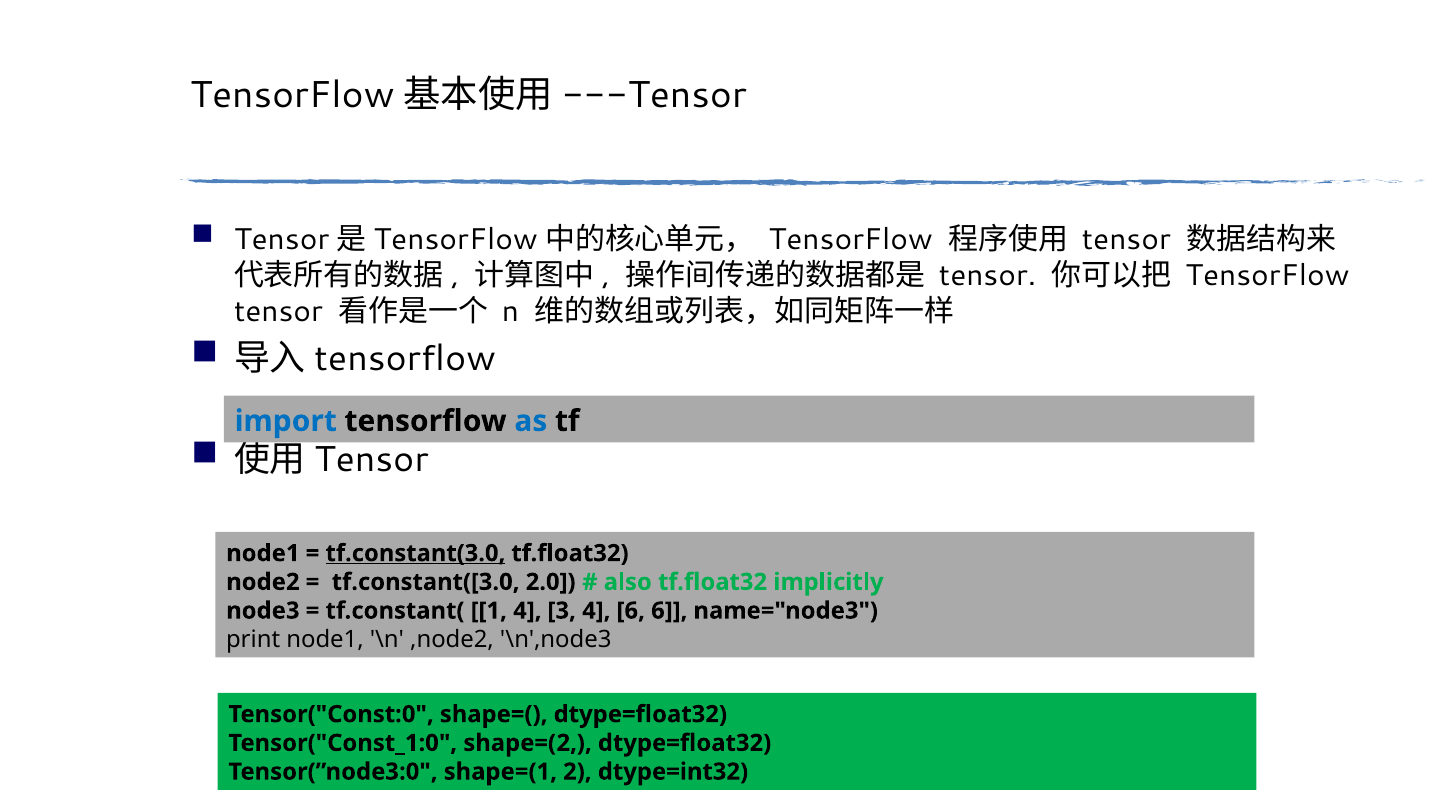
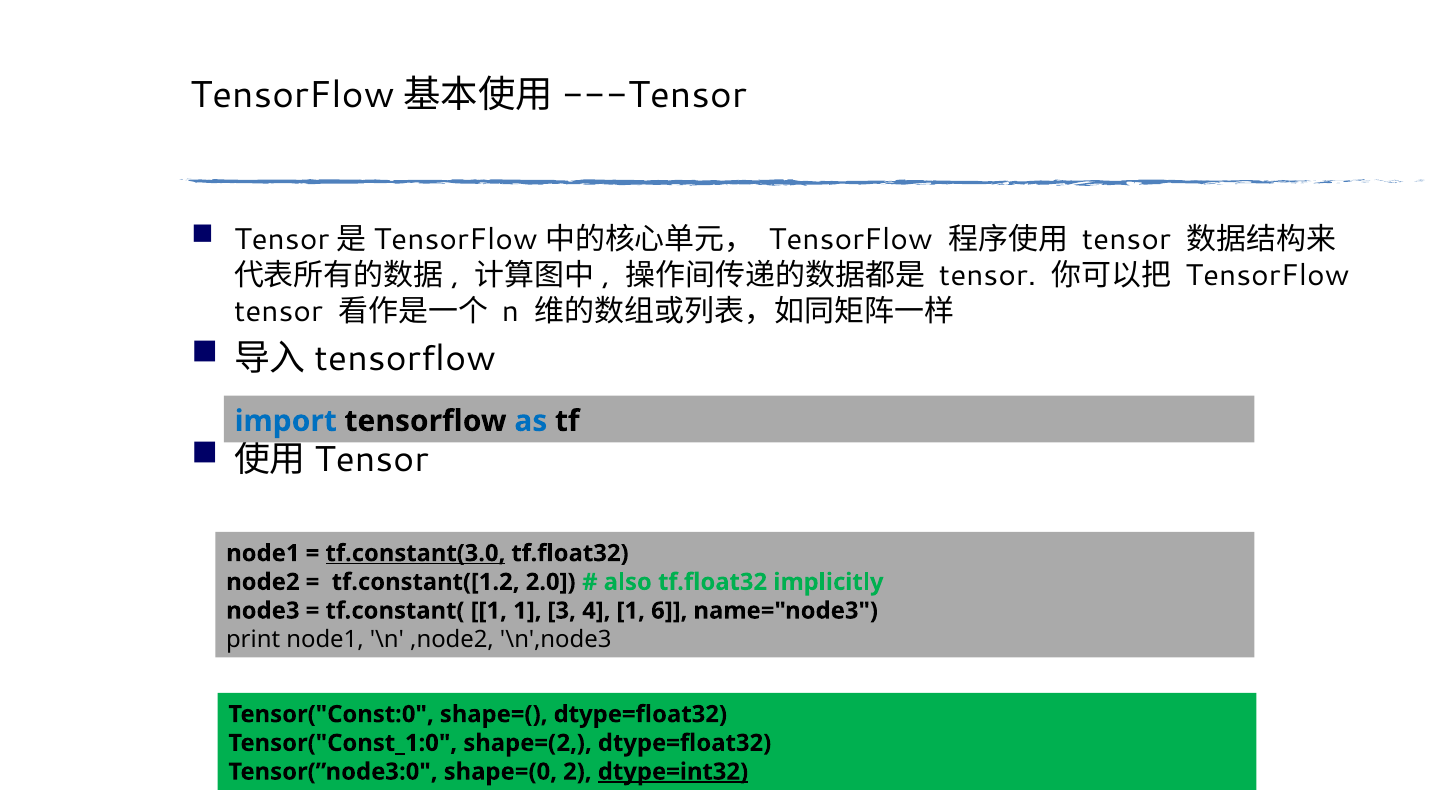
tf.constant([3.0: tf.constant([3.0 -> tf.constant([1.2
1 4: 4 -> 1
4 6: 6 -> 1
shape=(1: shape=(1 -> shape=(0
dtype=int32 underline: none -> present
